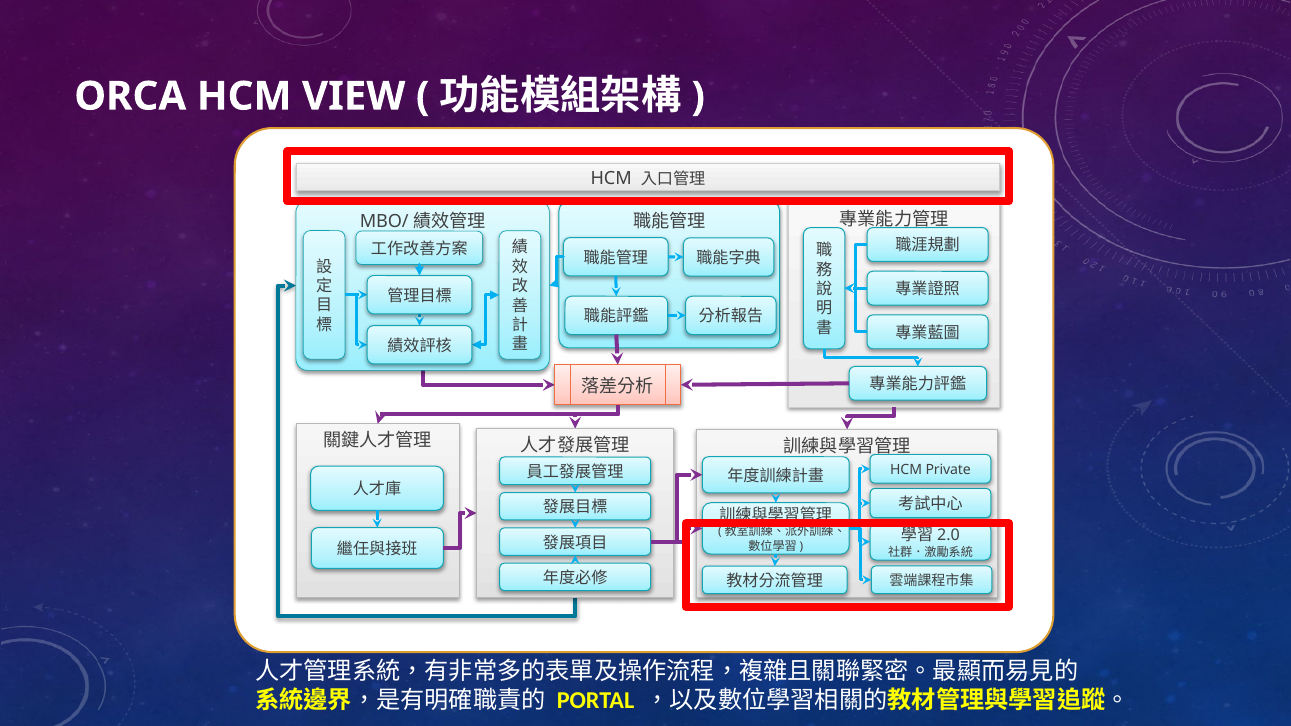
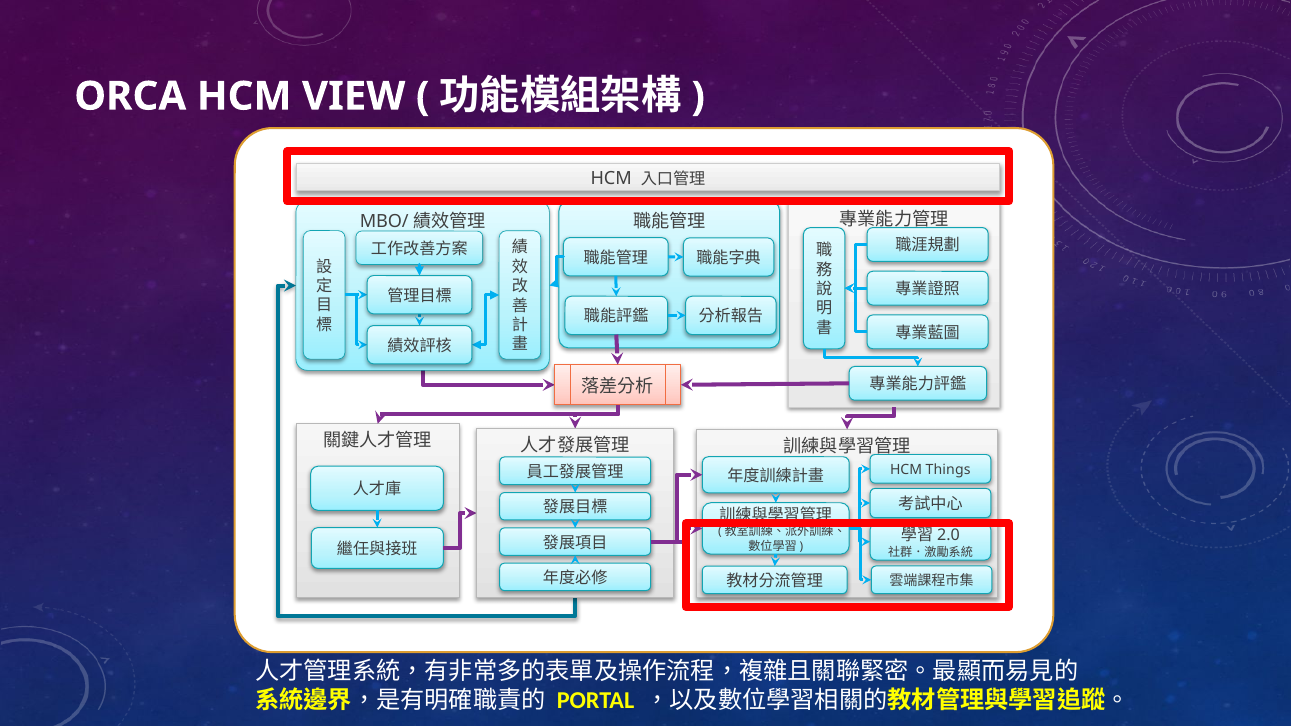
Private: Private -> Things
